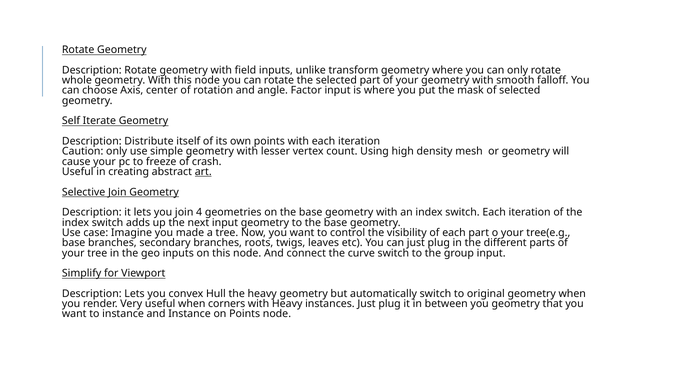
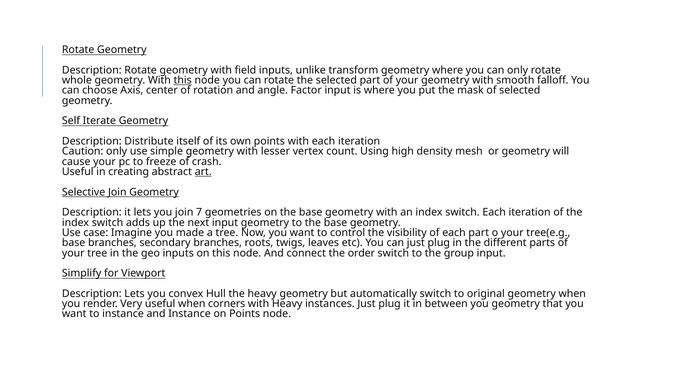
this at (183, 80) underline: none -> present
4: 4 -> 7
curve: curve -> order
